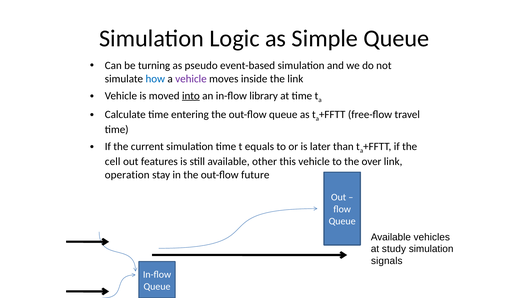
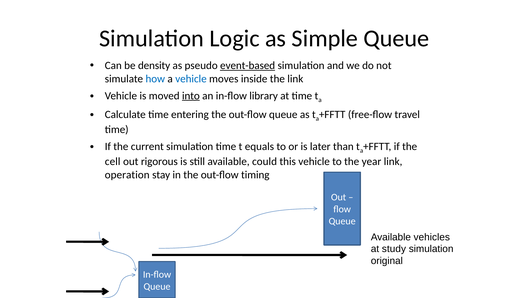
turning: turning -> density
event-based underline: none -> present
vehicle at (191, 79) colour: purple -> blue
features: features -> rigorous
other: other -> could
over: over -> year
future: future -> timing
signals: signals -> original
